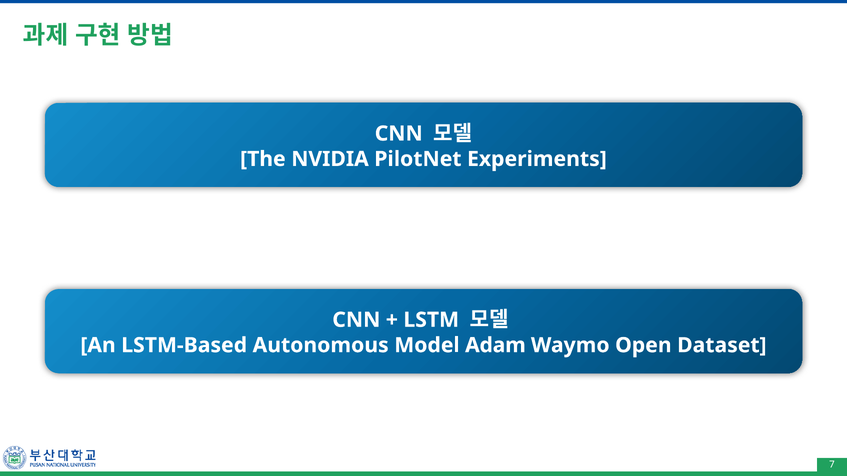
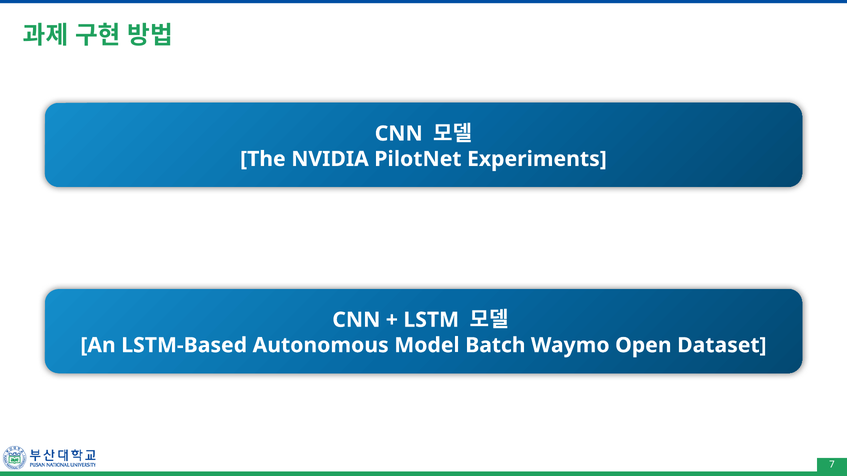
Adam: Adam -> Batch
